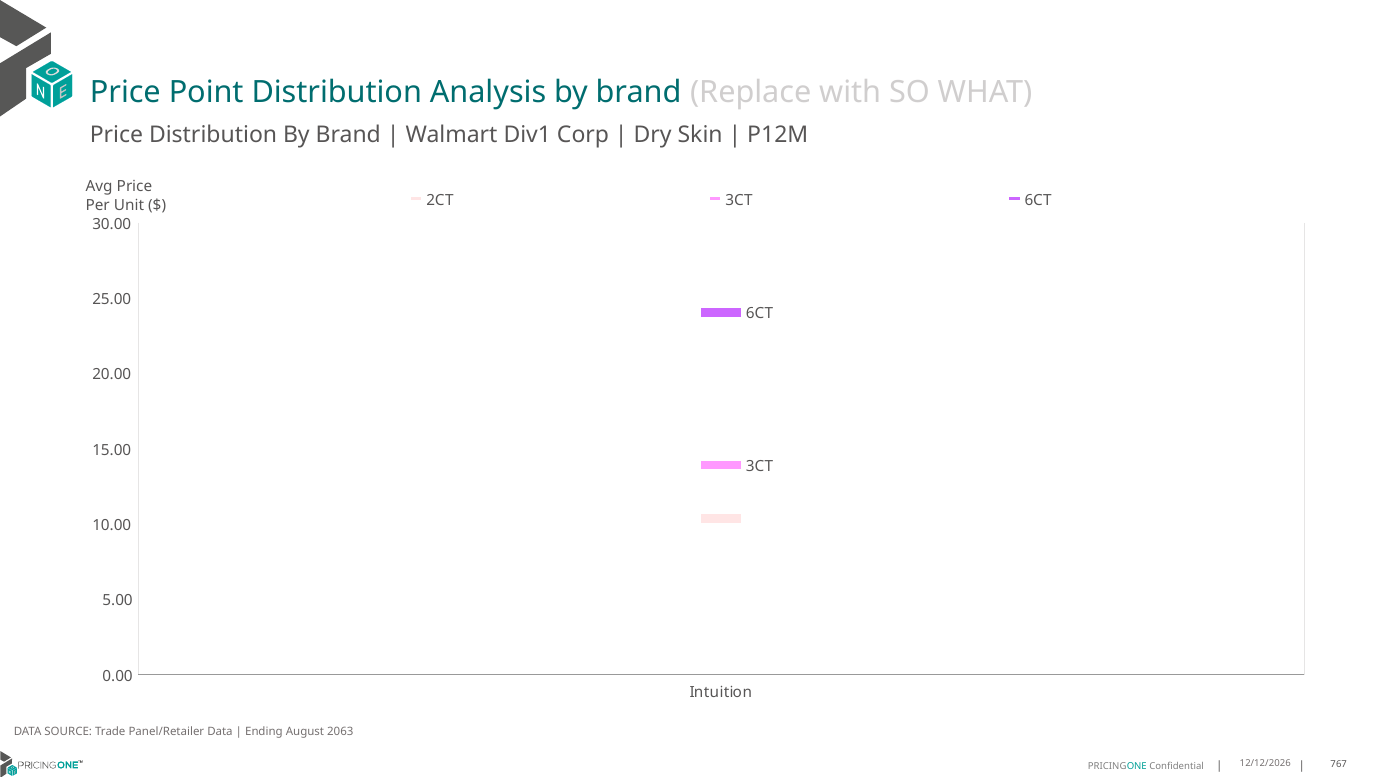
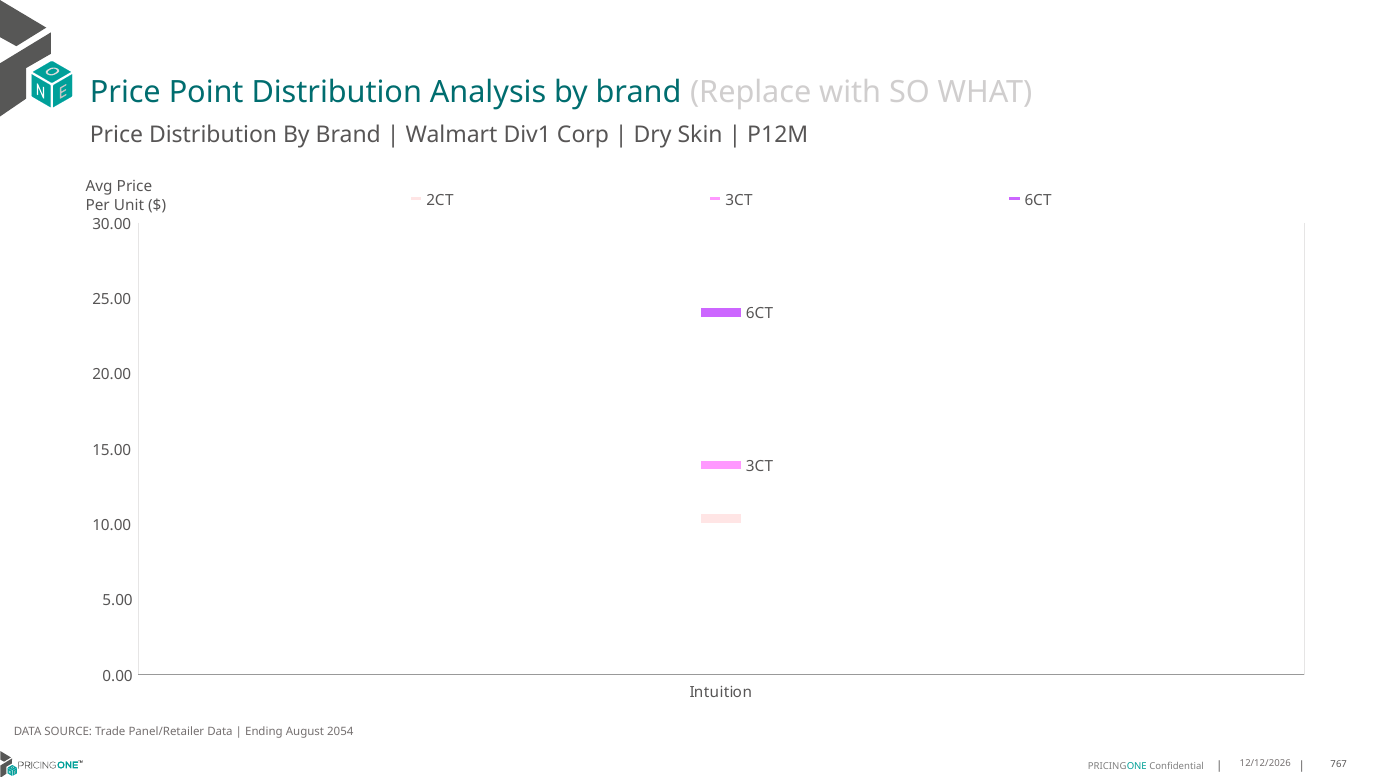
2063: 2063 -> 2054
